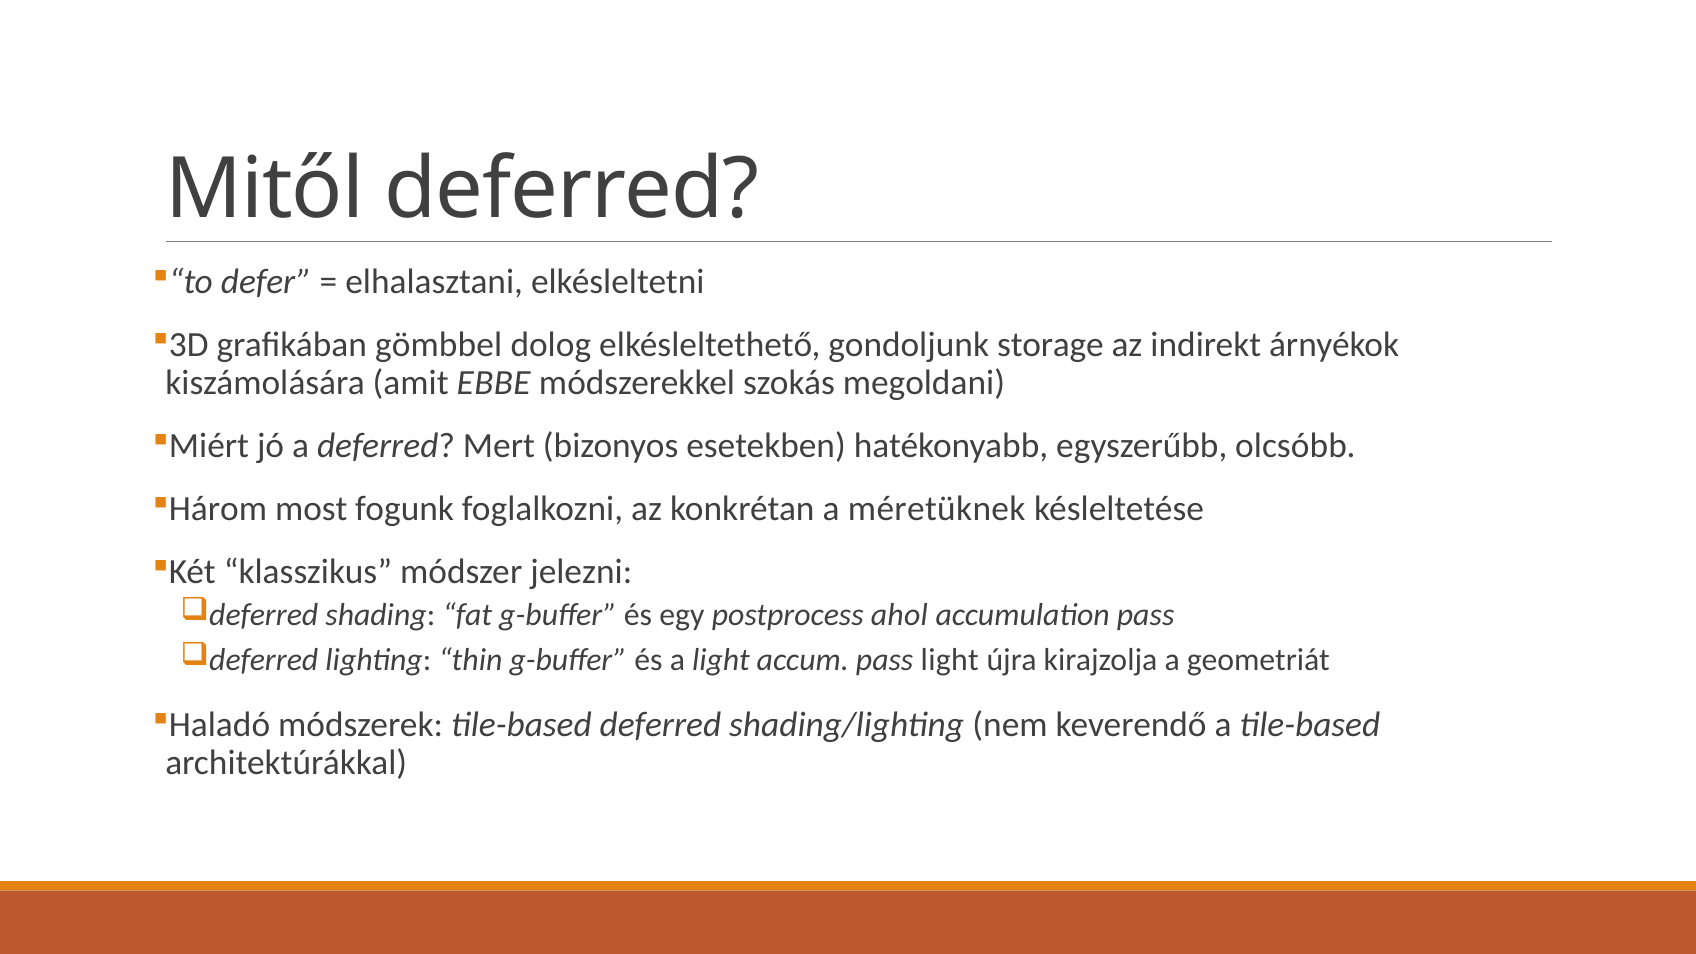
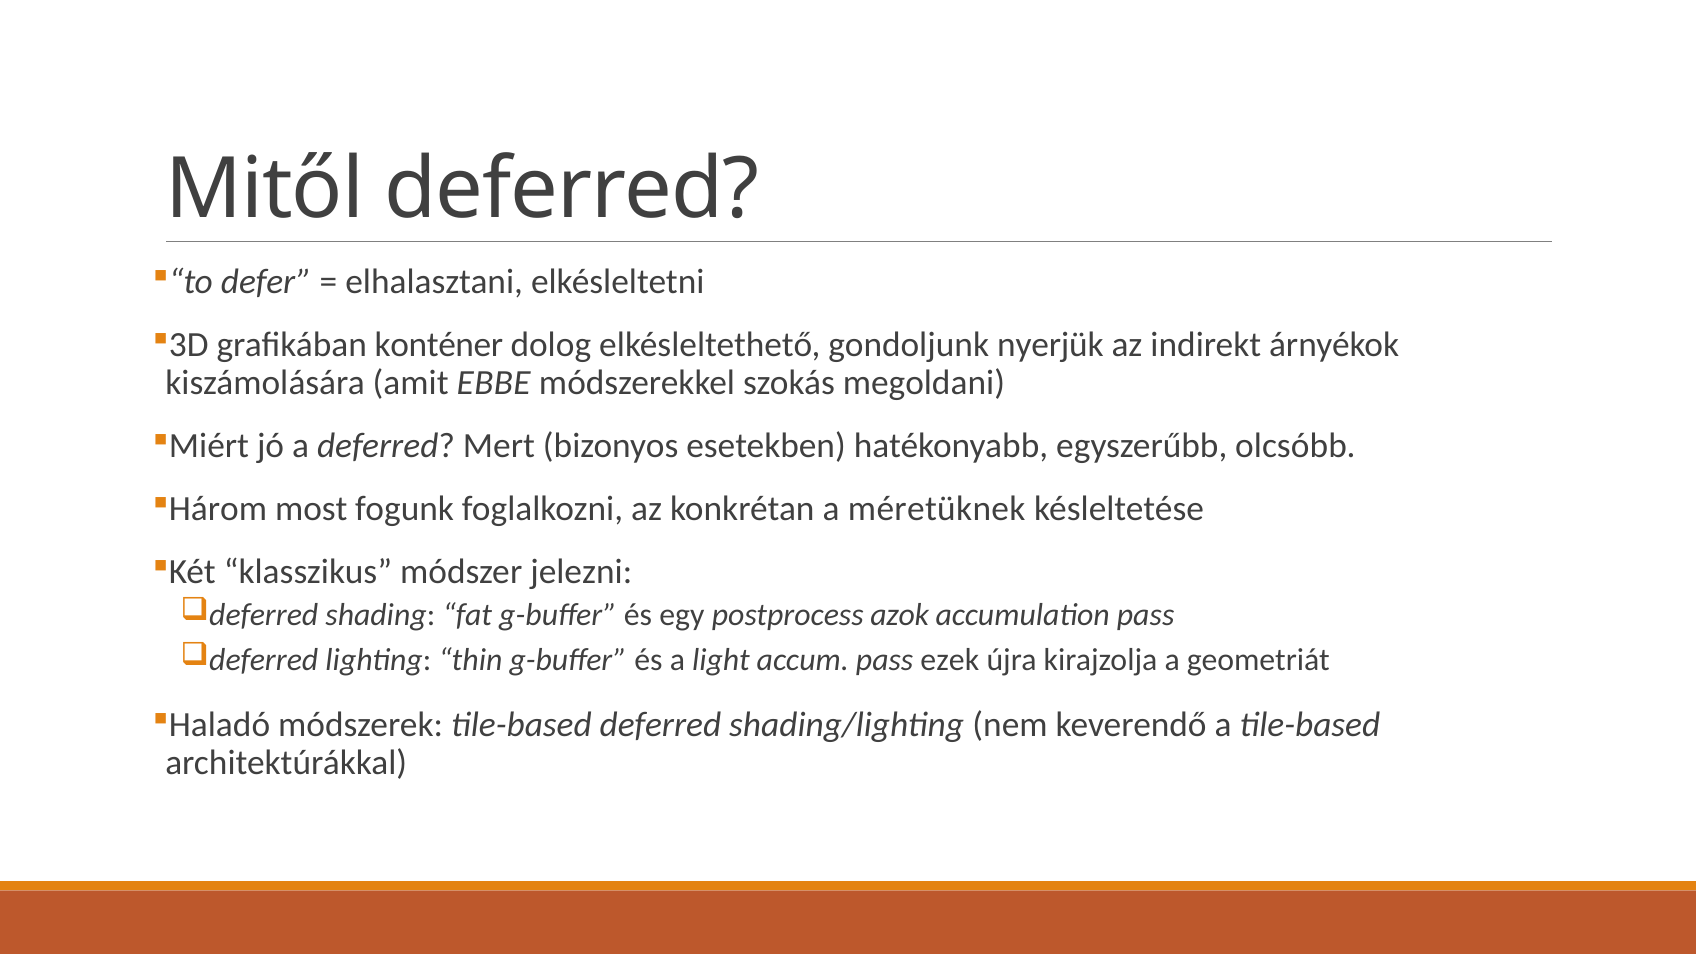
gömbbel: gömbbel -> konténer
storage: storage -> nyerjük
ahol: ahol -> azok
pass light: light -> ezek
